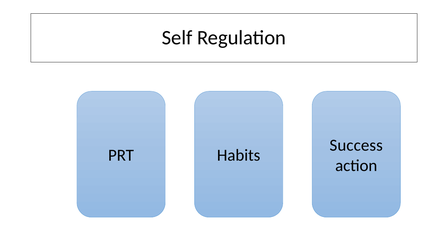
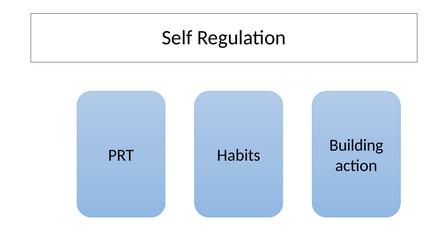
Success: Success -> Building
